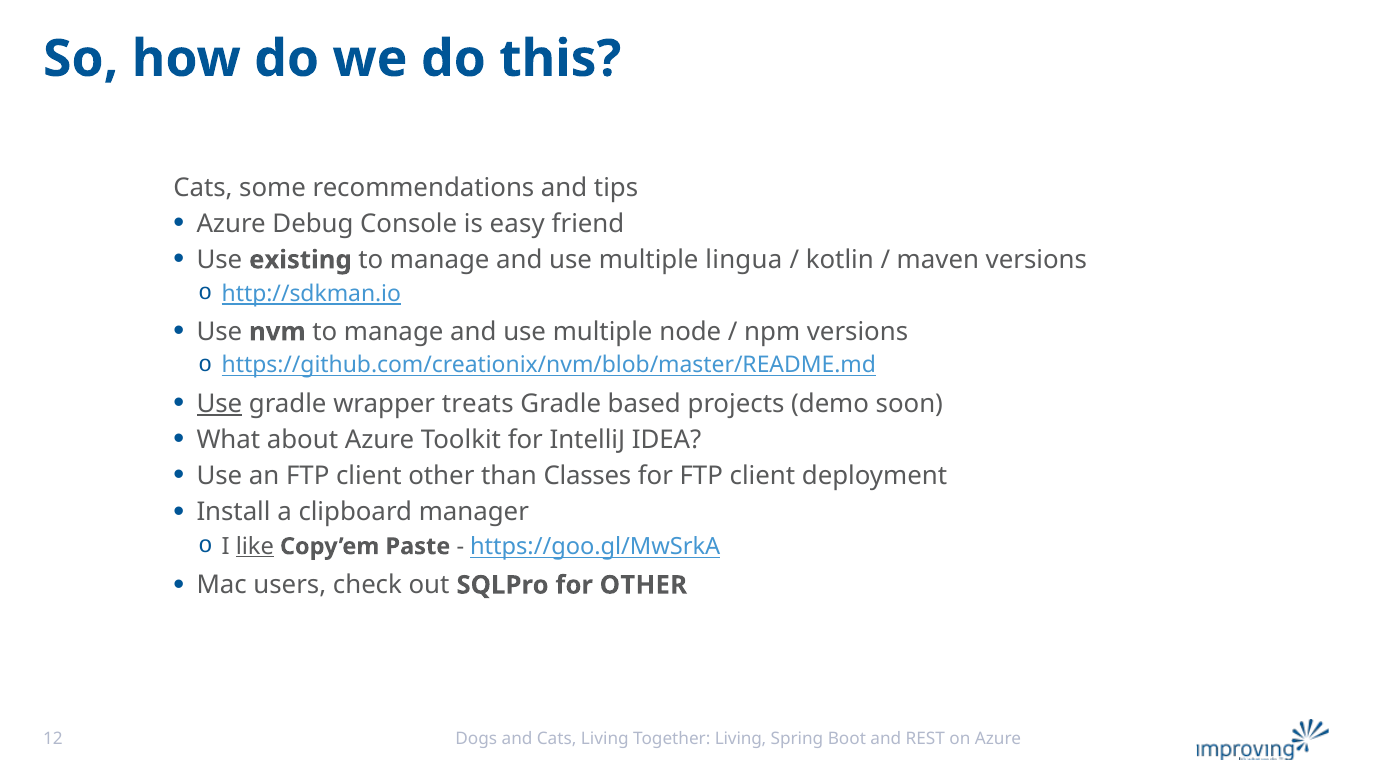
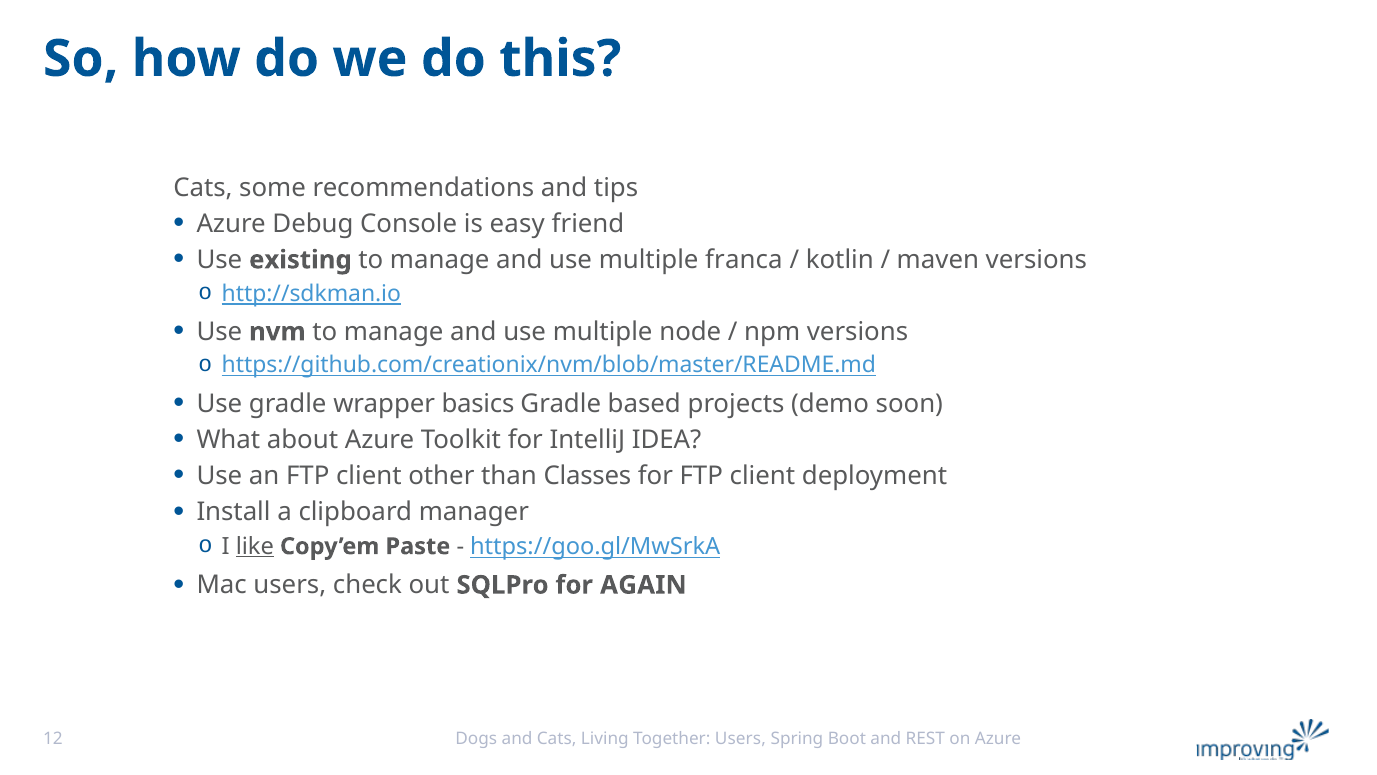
lingua: lingua -> franca
Use at (219, 404) underline: present -> none
treats: treats -> basics
for OTHER: OTHER -> AGAIN
Together Living: Living -> Users
